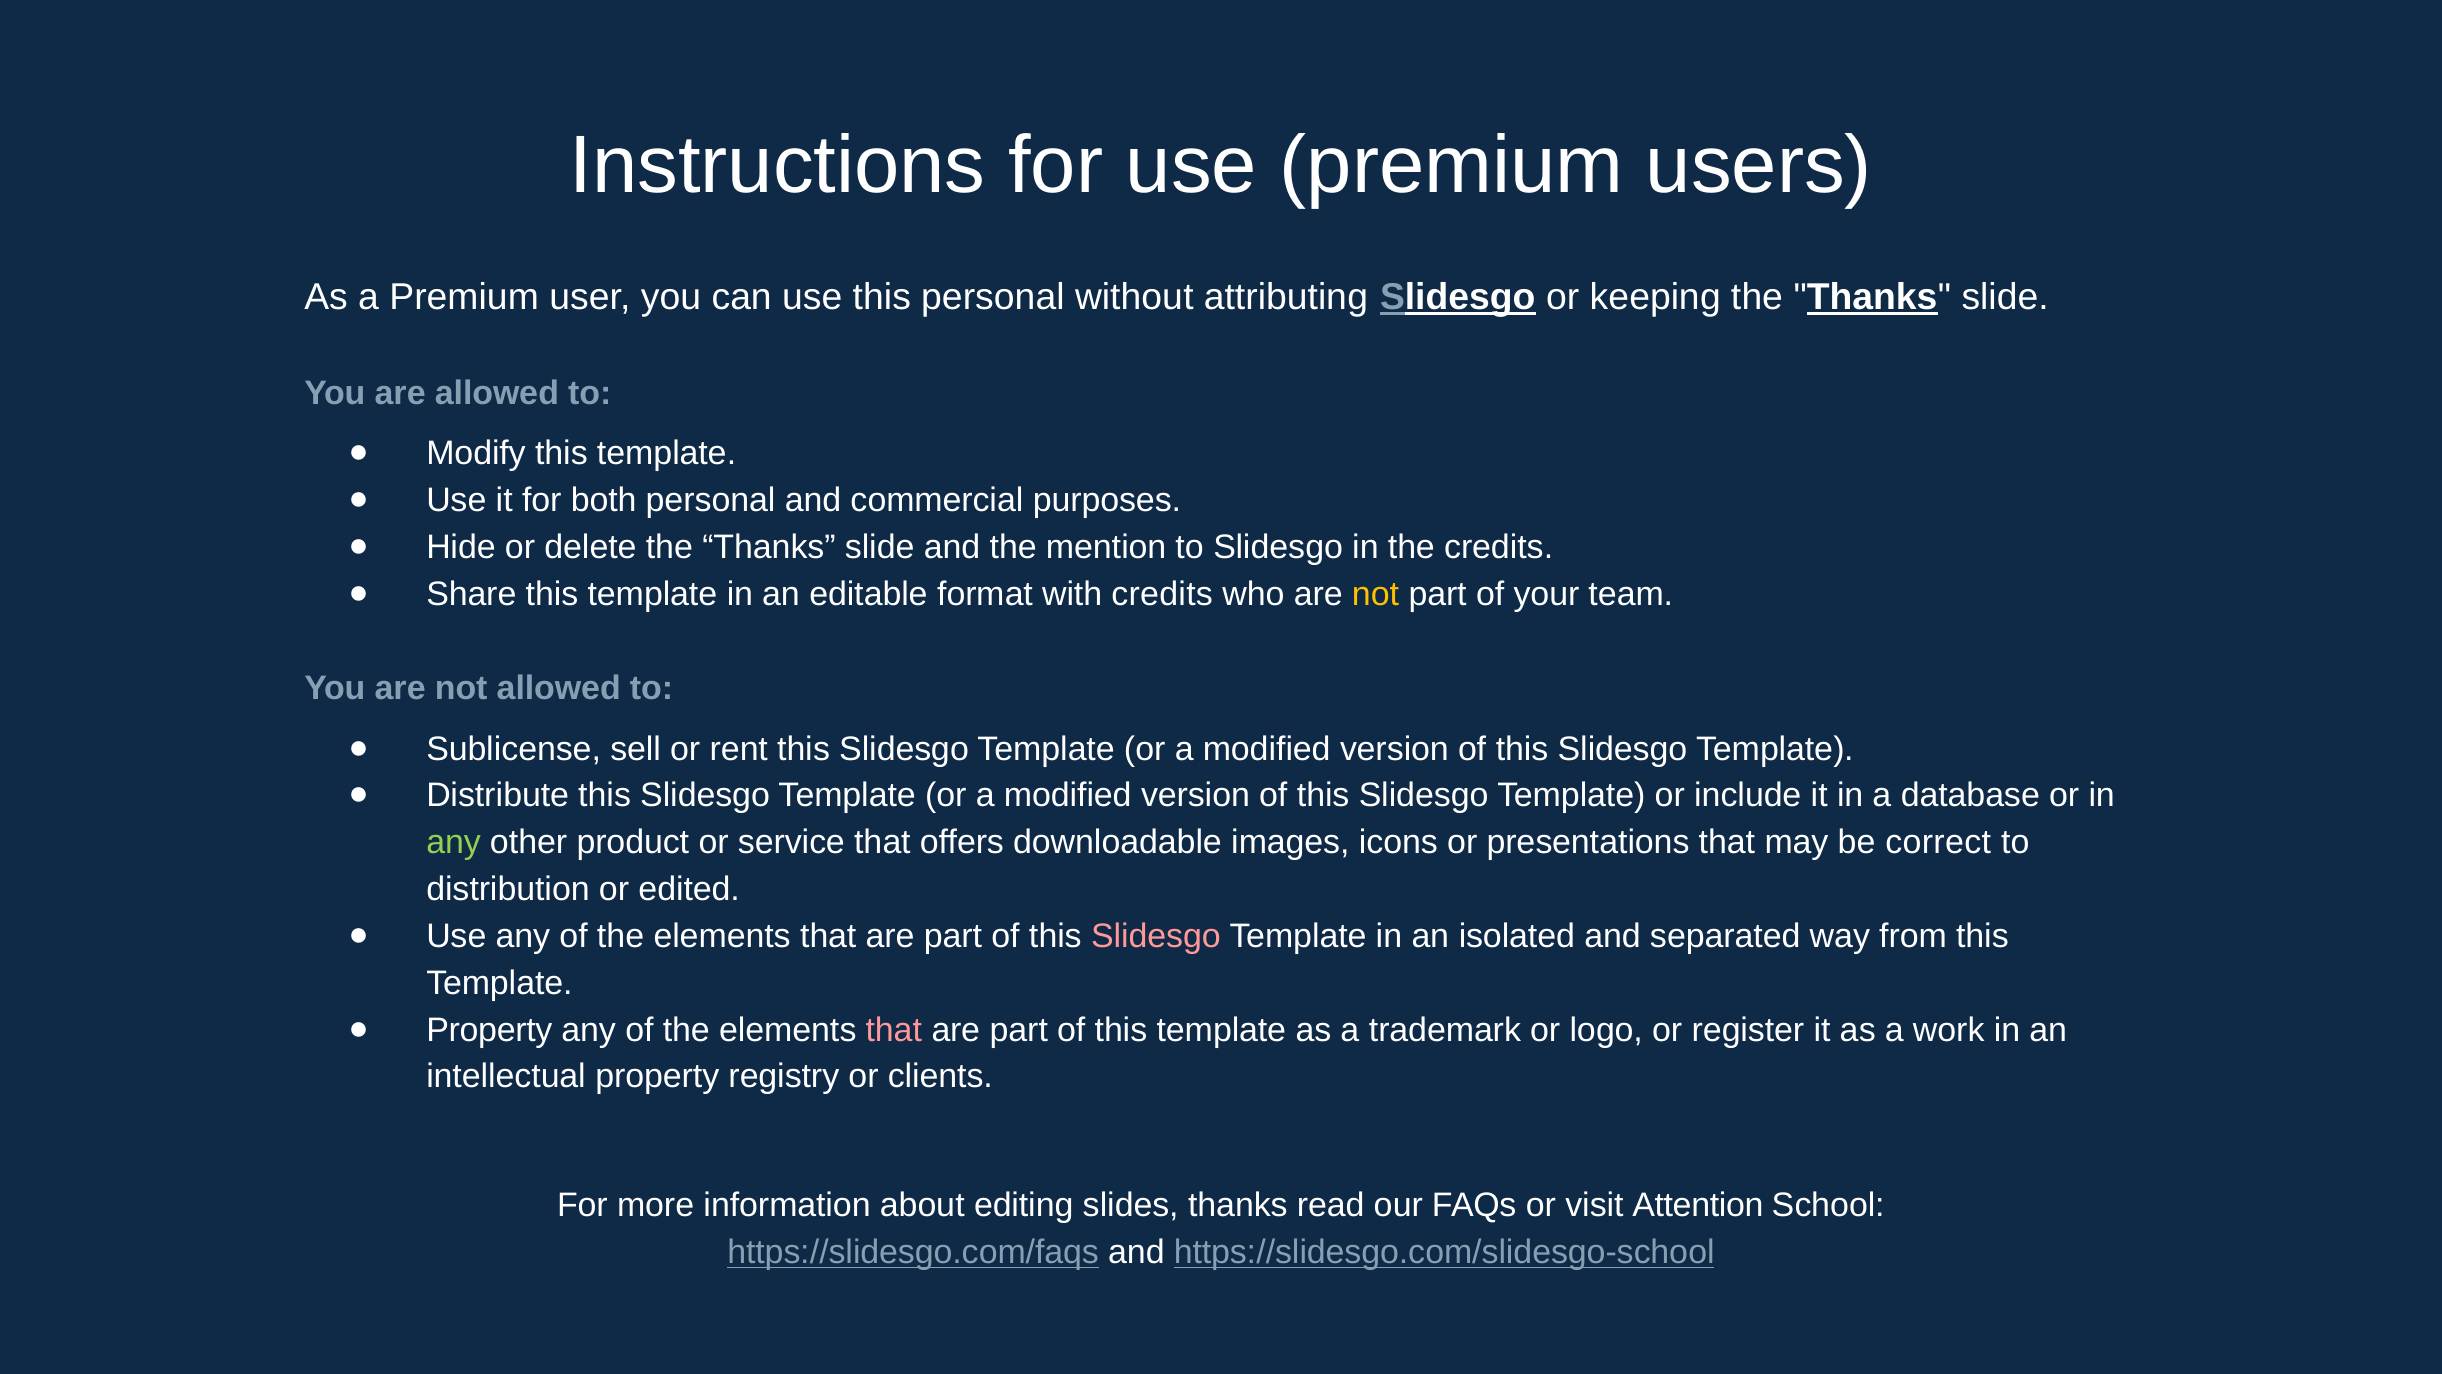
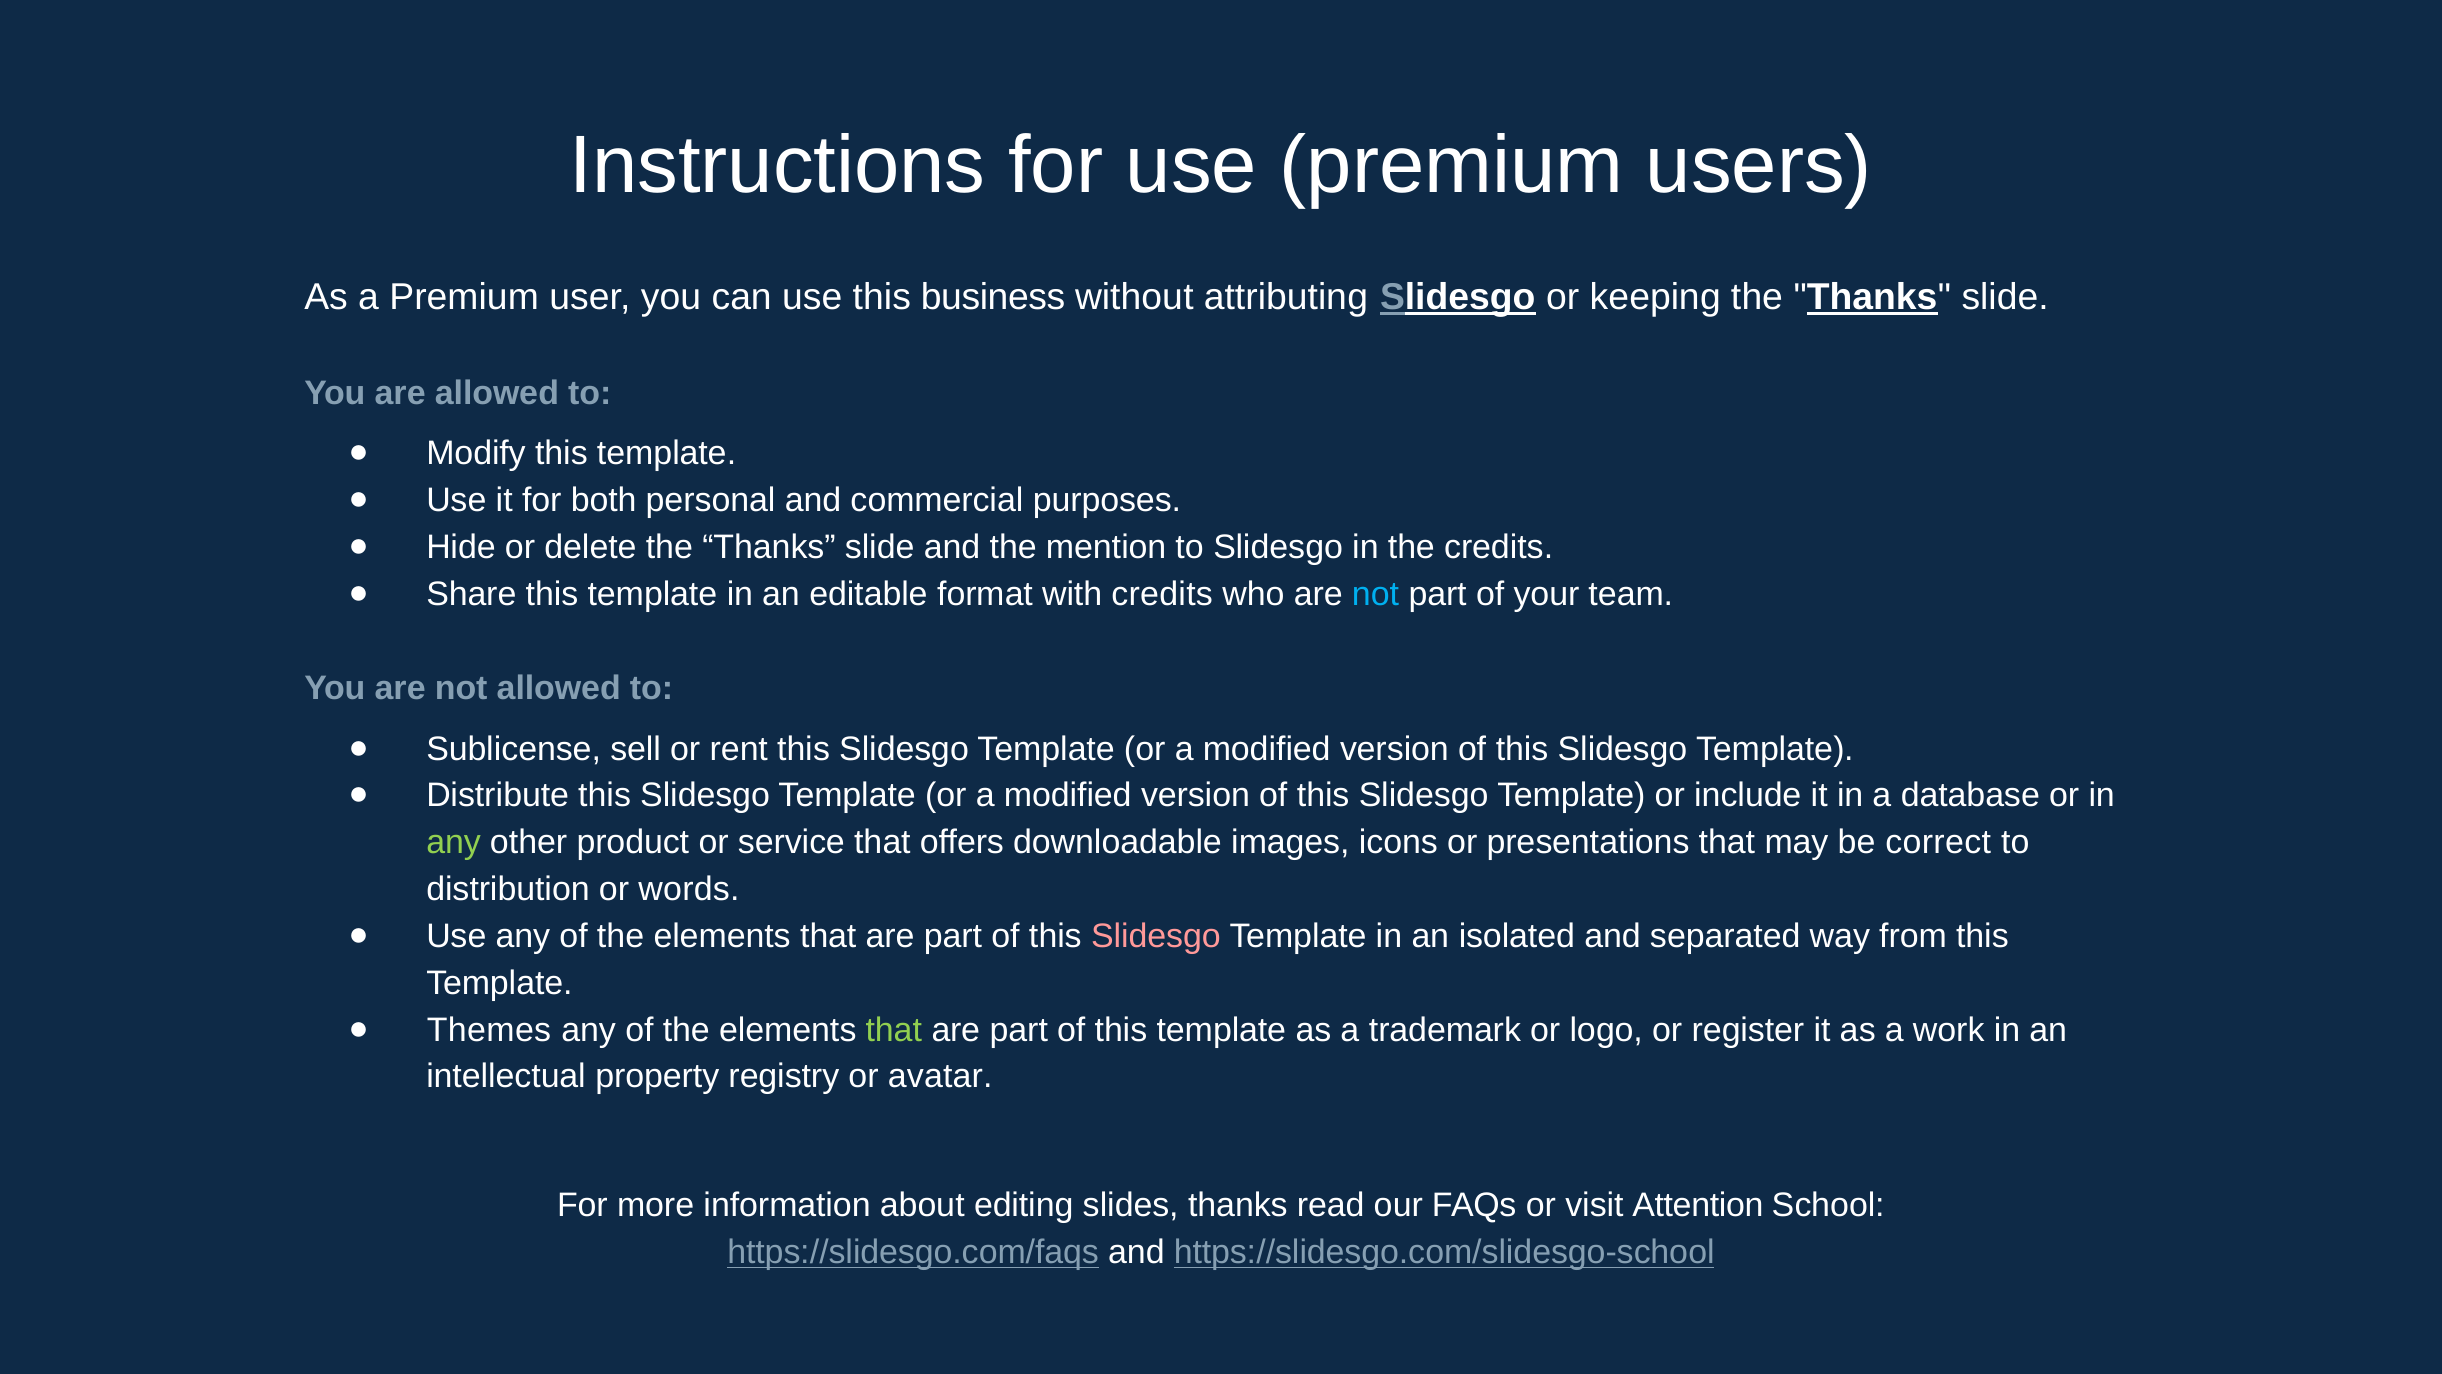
this personal: personal -> business
not at (1375, 594) colour: yellow -> light blue
edited: edited -> words
Property at (489, 1030): Property -> Themes
that at (894, 1030) colour: pink -> light green
clients: clients -> avatar
